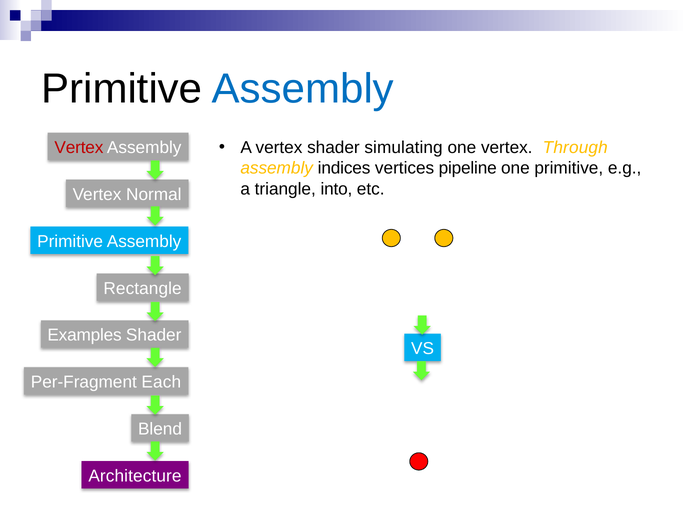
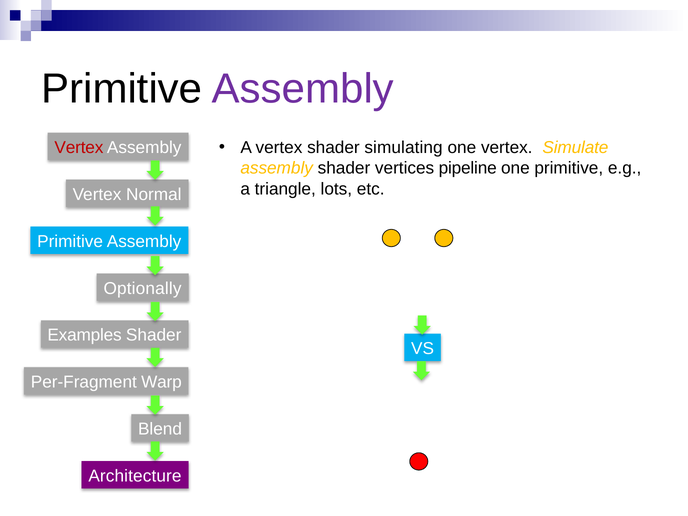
Assembly at (303, 89) colour: blue -> purple
Through: Through -> Simulate
assembly indices: indices -> shader
into: into -> lots
Rectangle: Rectangle -> Optionally
Each: Each -> Warp
